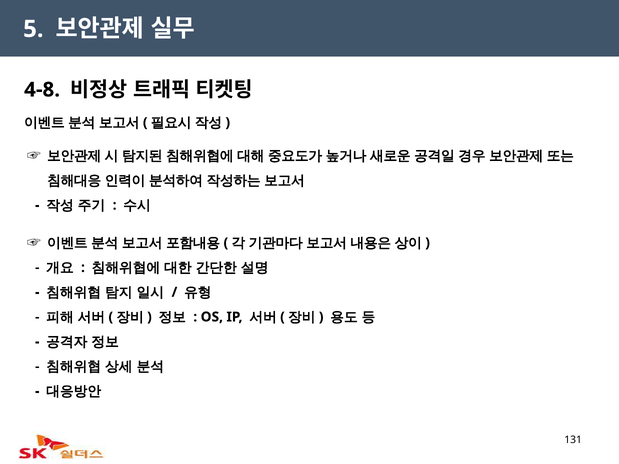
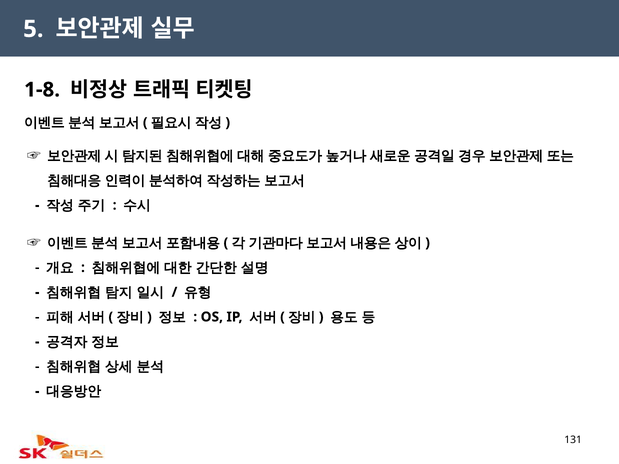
4-8: 4-8 -> 1-8
